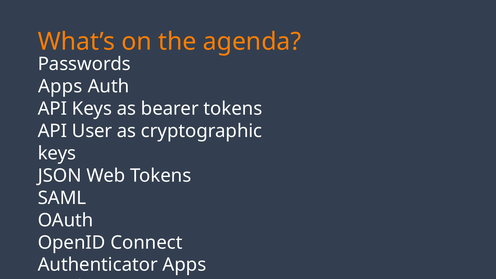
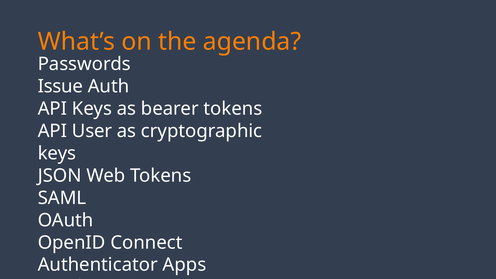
Apps at (60, 86): Apps -> Issue
